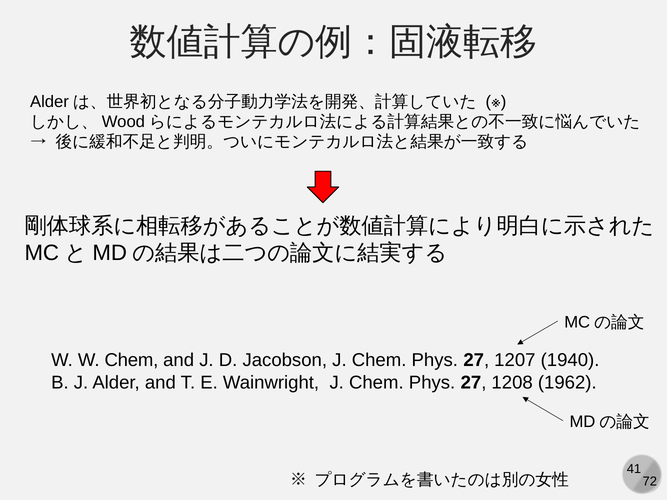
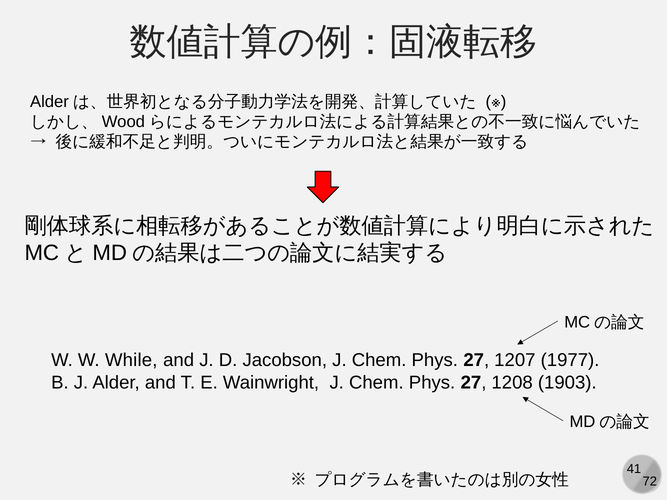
W Chem: Chem -> While
1940: 1940 -> 1977
1962: 1962 -> 1903
